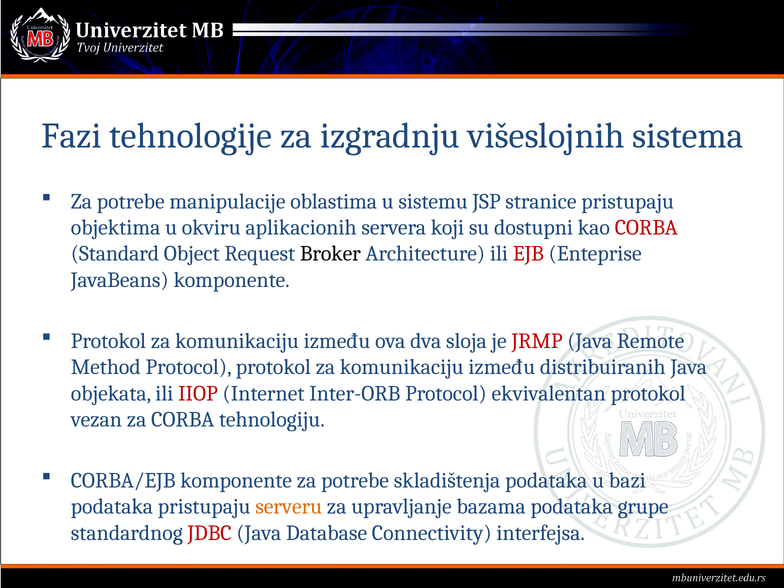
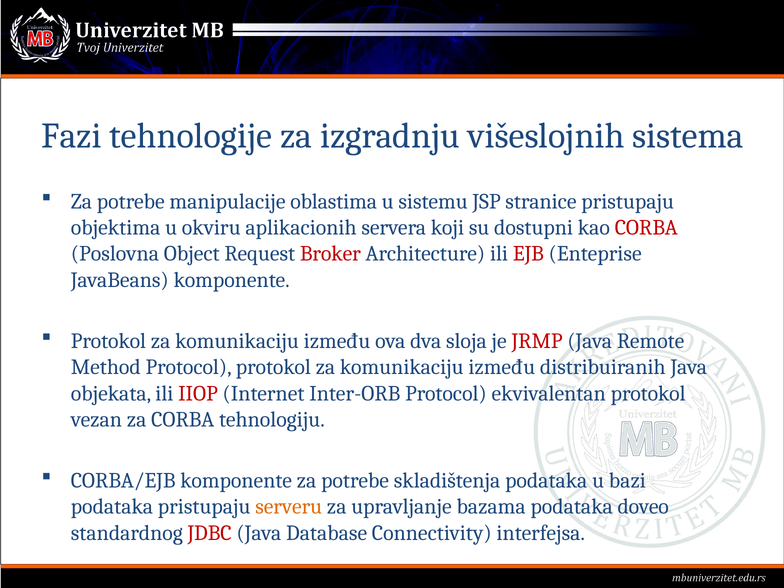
Standard: Standard -> Poslovna
Broker colour: black -> red
grupe: grupe -> doveo
